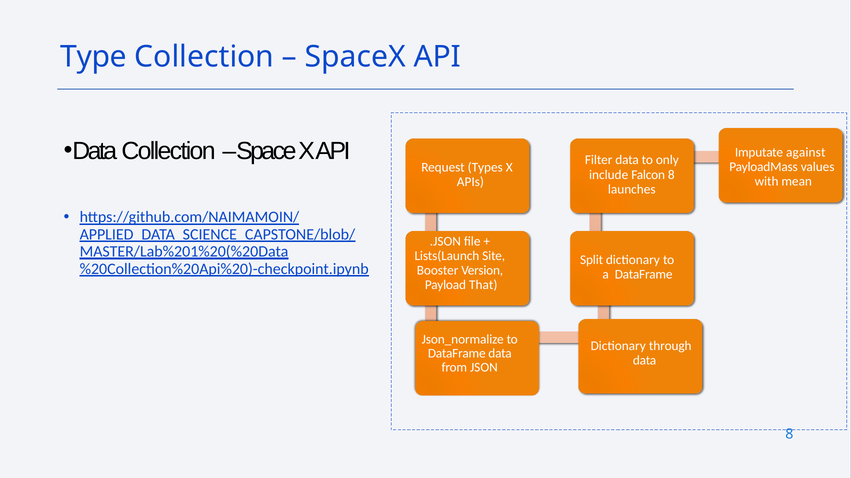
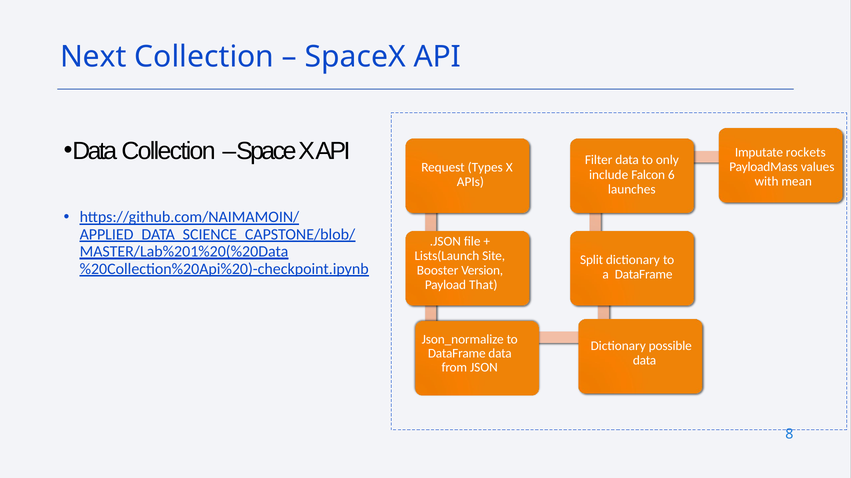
Type: Type -> Next
against: against -> rockets
Falcon 8: 8 -> 6
through: through -> possible
